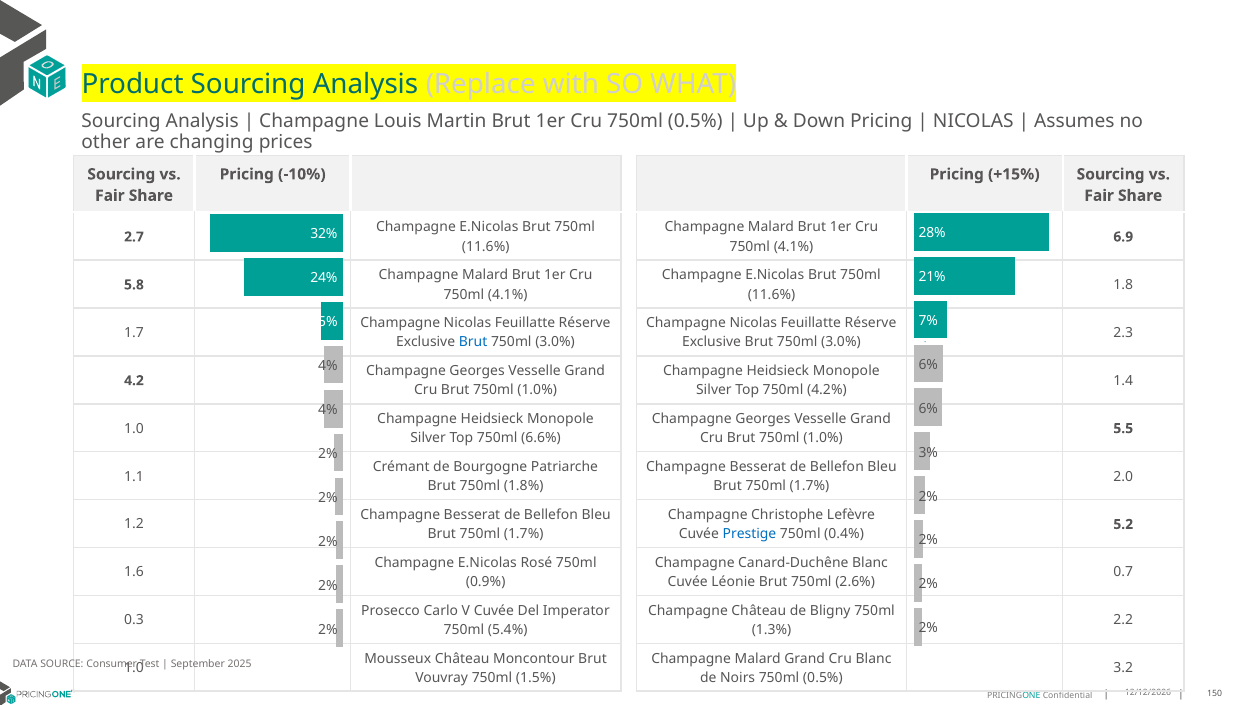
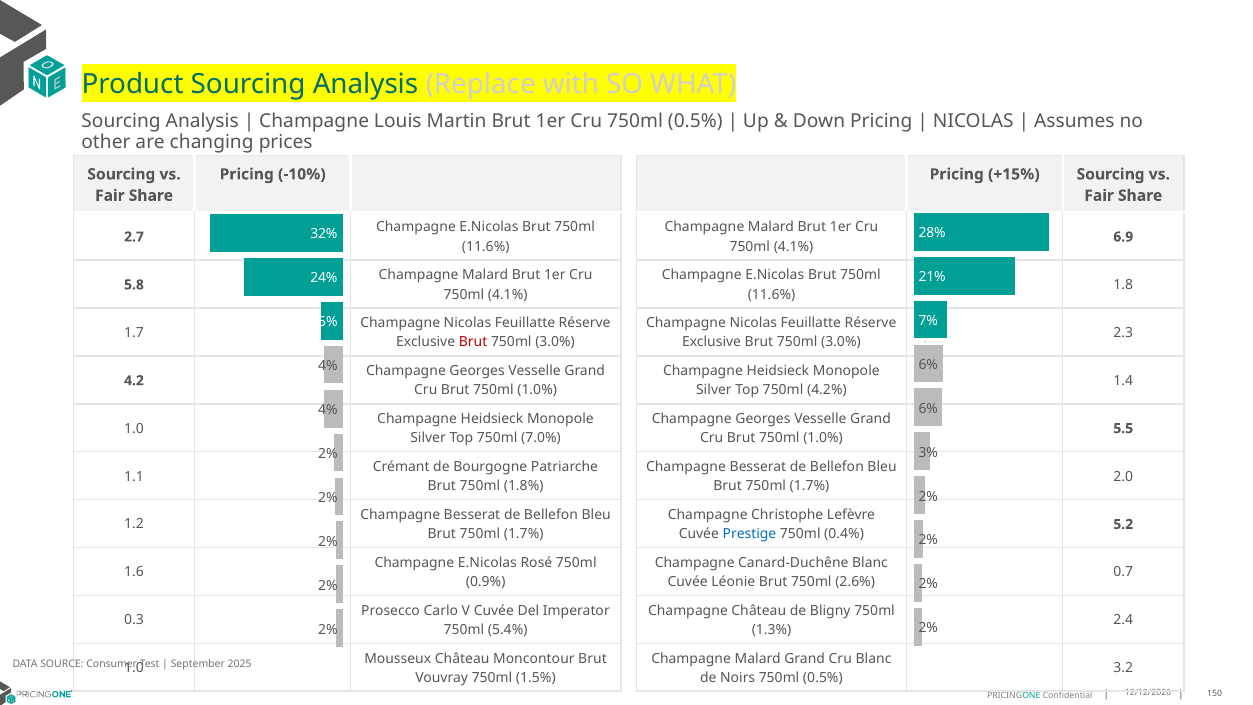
Brut at (473, 342) colour: blue -> red
6.6%: 6.6% -> 7.0%
2.2: 2.2 -> 2.4
